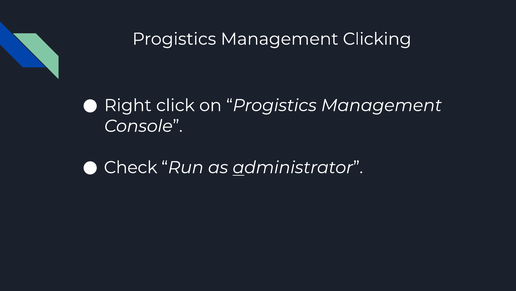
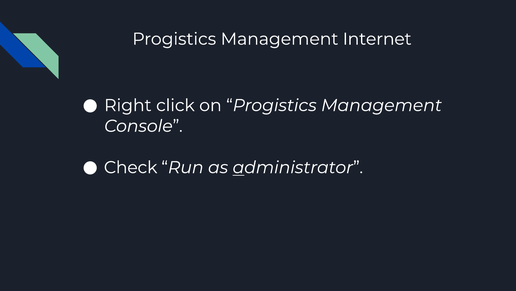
Clicking: Clicking -> Internet
